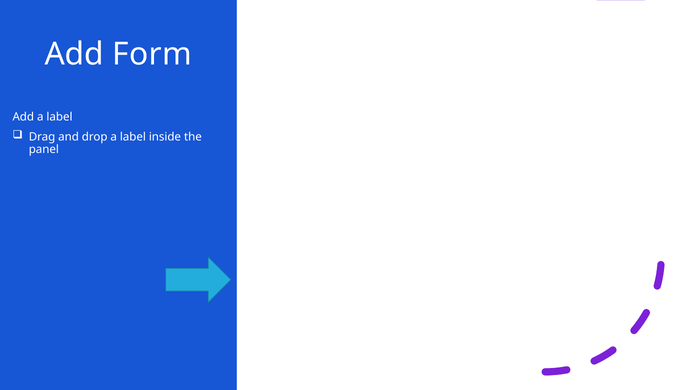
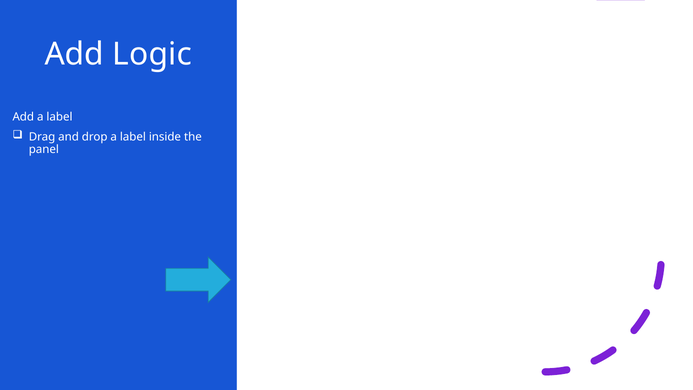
Form: Form -> Logic
